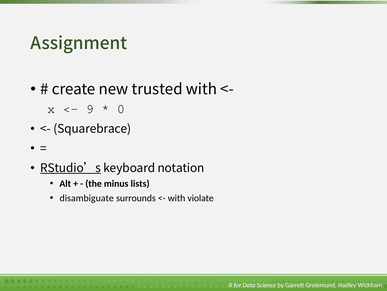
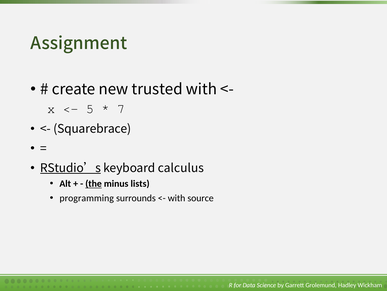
9: 9 -> 5
0: 0 -> 7
notation: notation -> calculus
the underline: none -> present
disambiguate: disambiguate -> programming
violate: violate -> source
